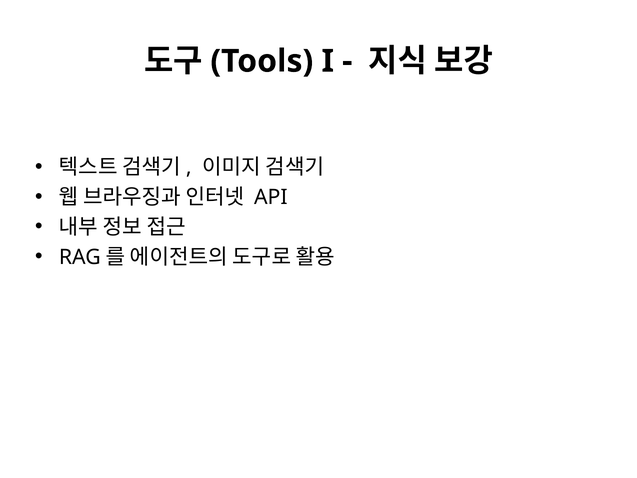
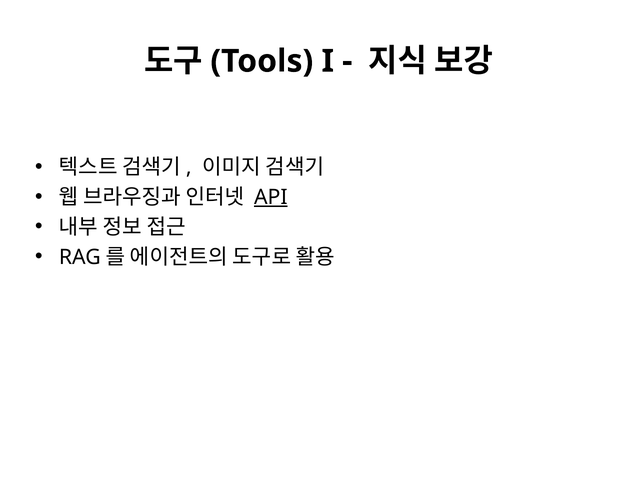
API underline: none -> present
